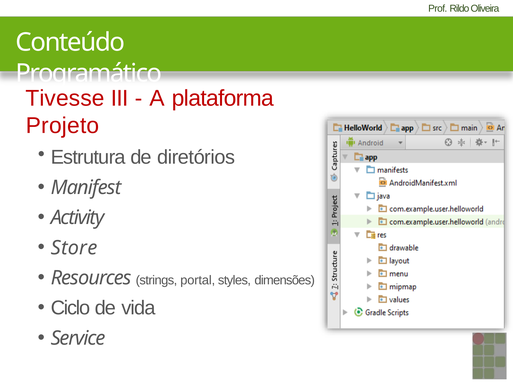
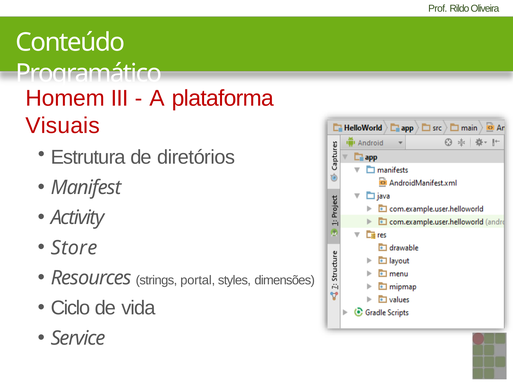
Tivesse: Tivesse -> Homem
Projeto: Projeto -> Visuais
